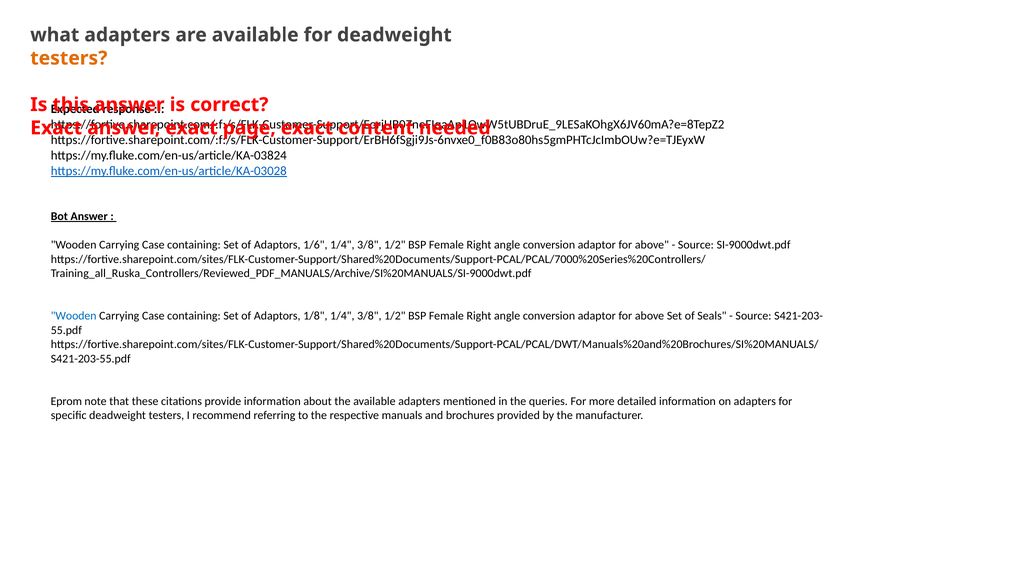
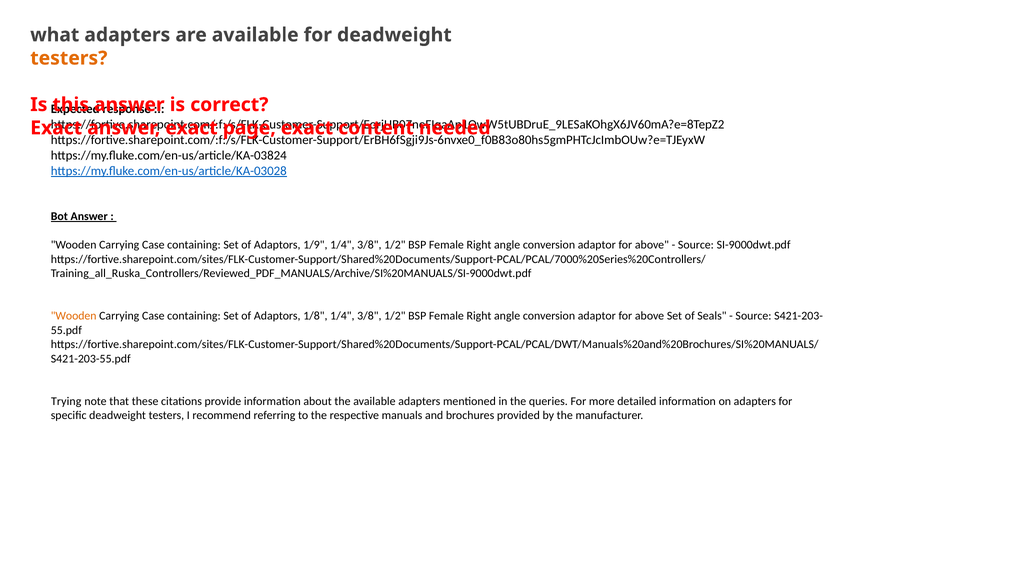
1/6: 1/6 -> 1/9
Wooden at (74, 316) colour: blue -> orange
Eprom: Eprom -> Trying
